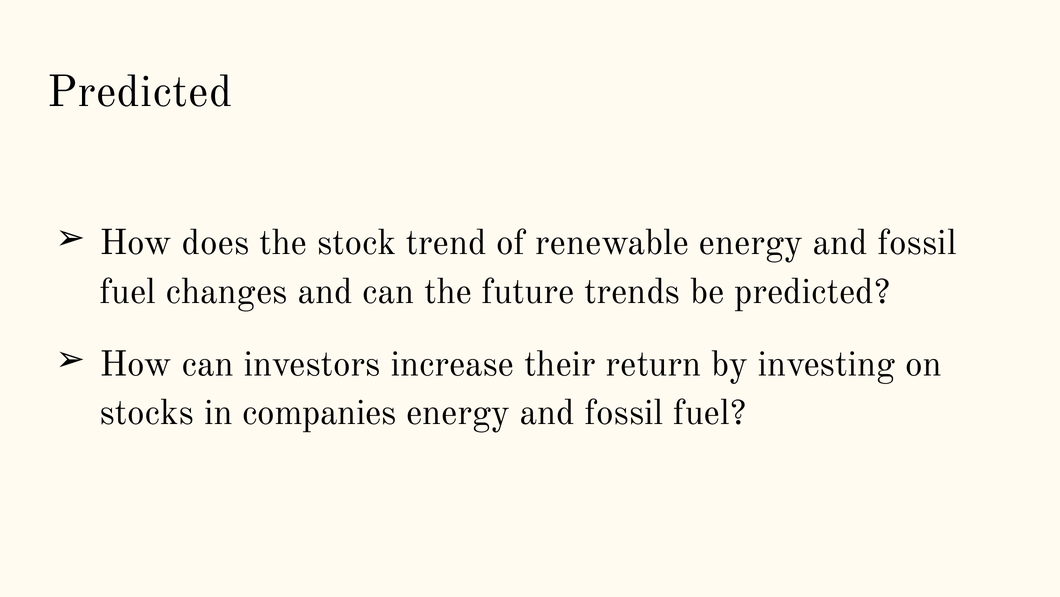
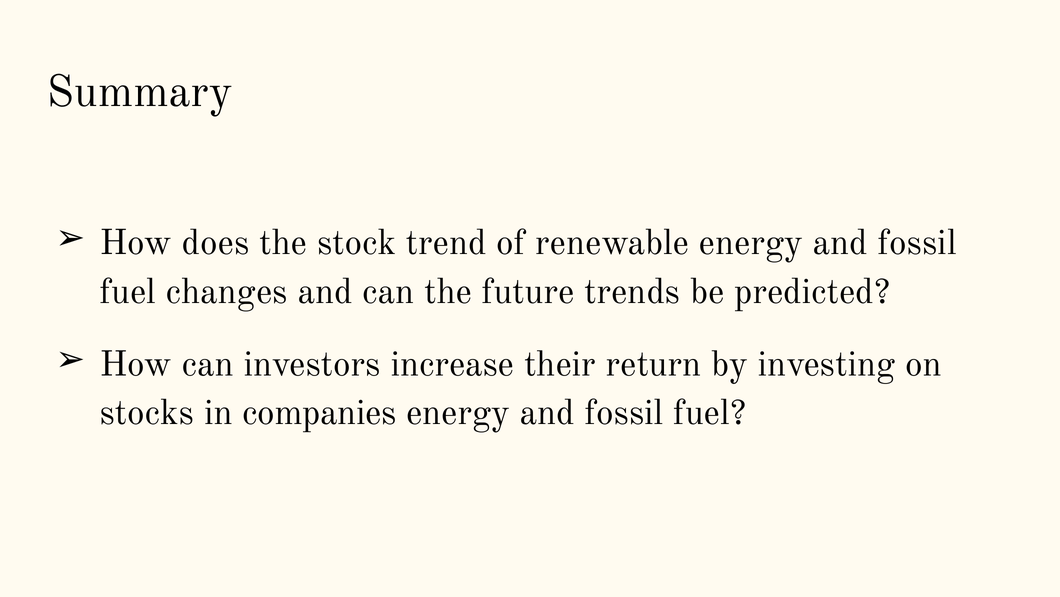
Predicted at (140, 92): Predicted -> Summary
